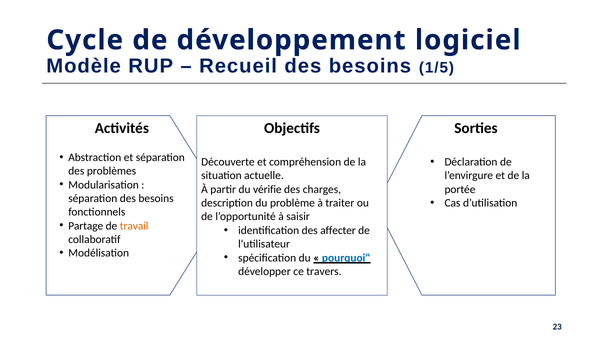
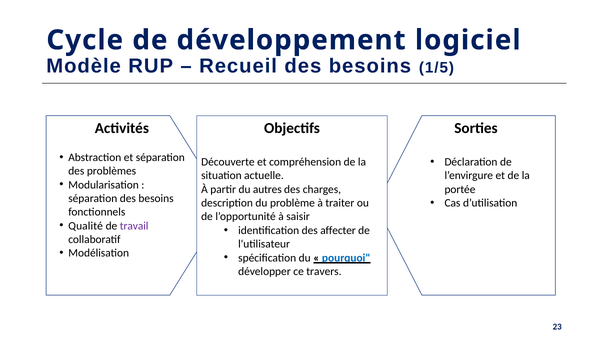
vérifie: vérifie -> autres
Partage: Partage -> Qualité
travail colour: orange -> purple
